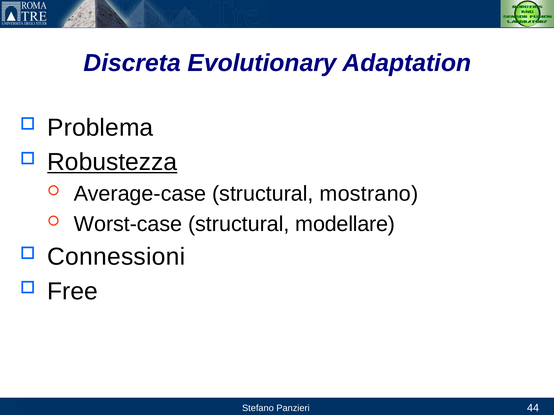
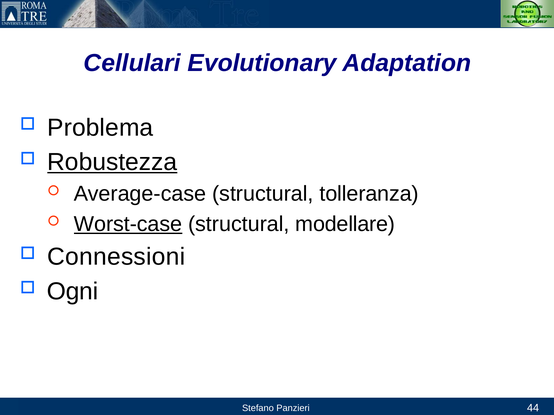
Discreta: Discreta -> Cellulari
mostrano: mostrano -> tolleranza
Worst-case underline: none -> present
Free: Free -> Ogni
